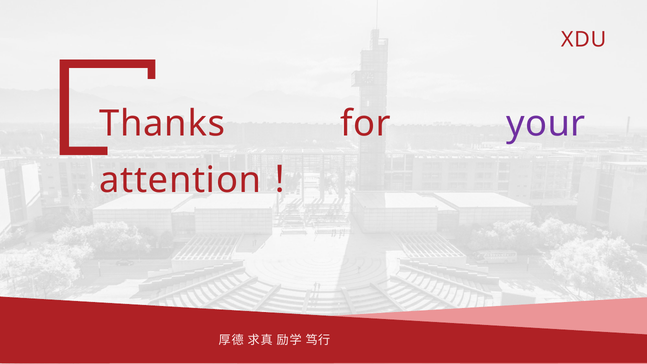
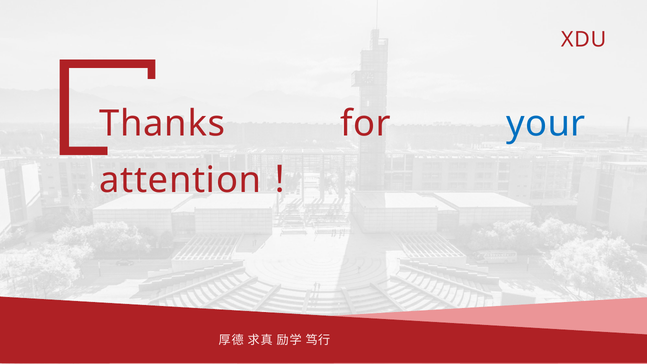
your colour: purple -> blue
